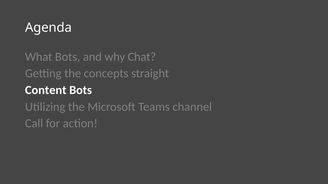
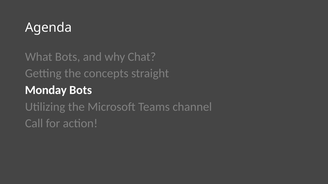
Content: Content -> Monday
